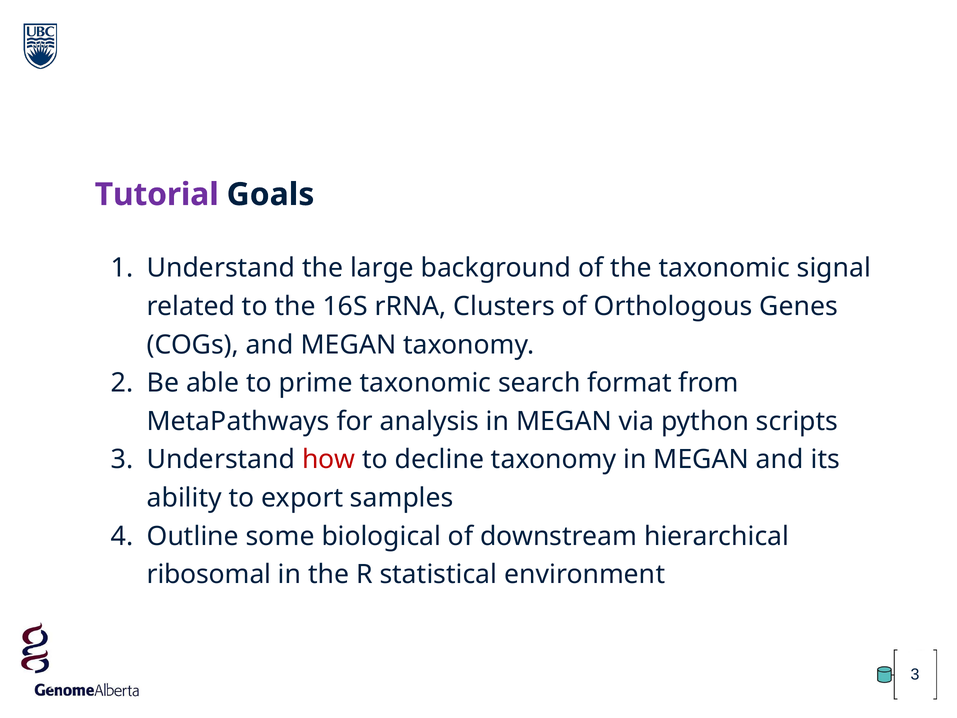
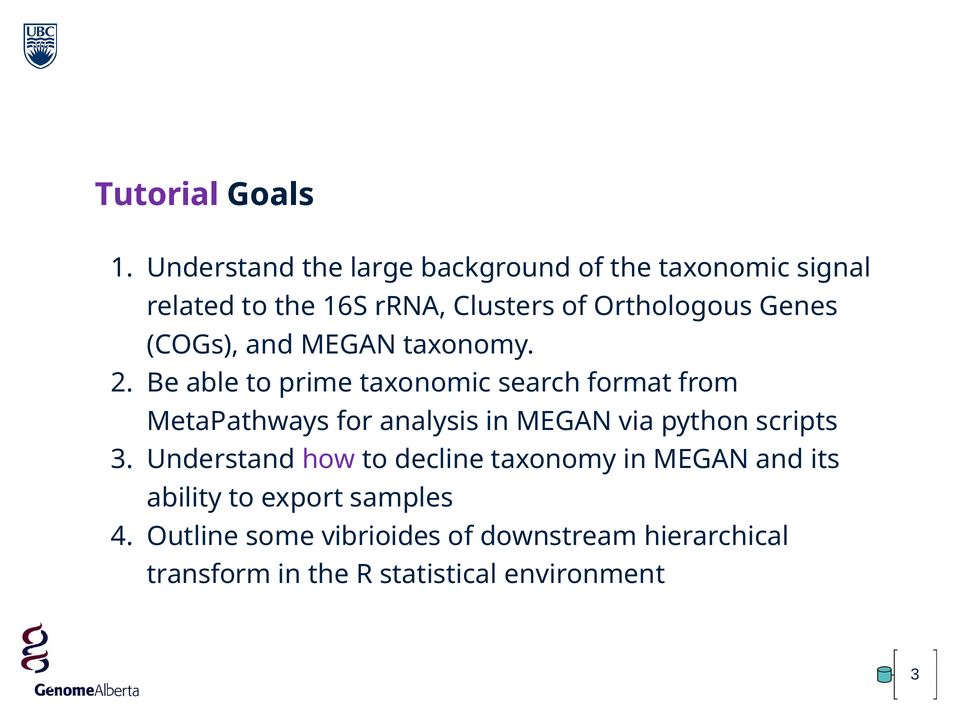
how colour: red -> purple
biological: biological -> vibrioides
ribosomal: ribosomal -> transform
